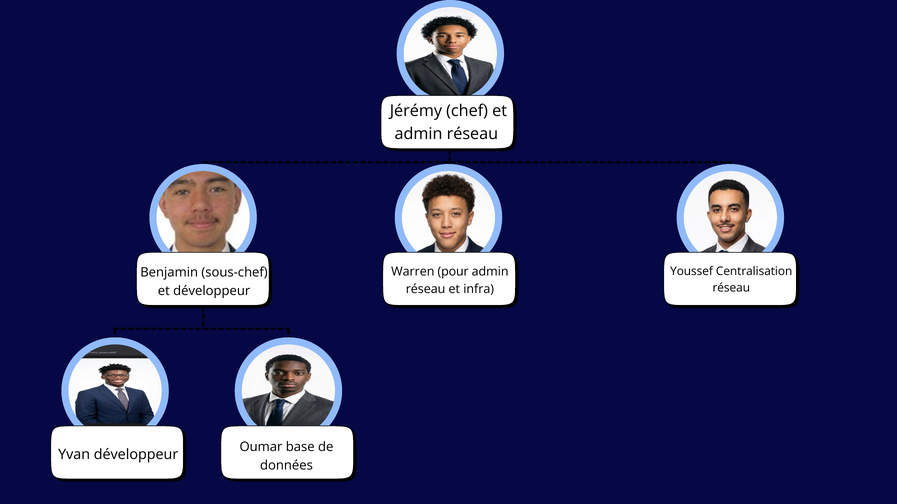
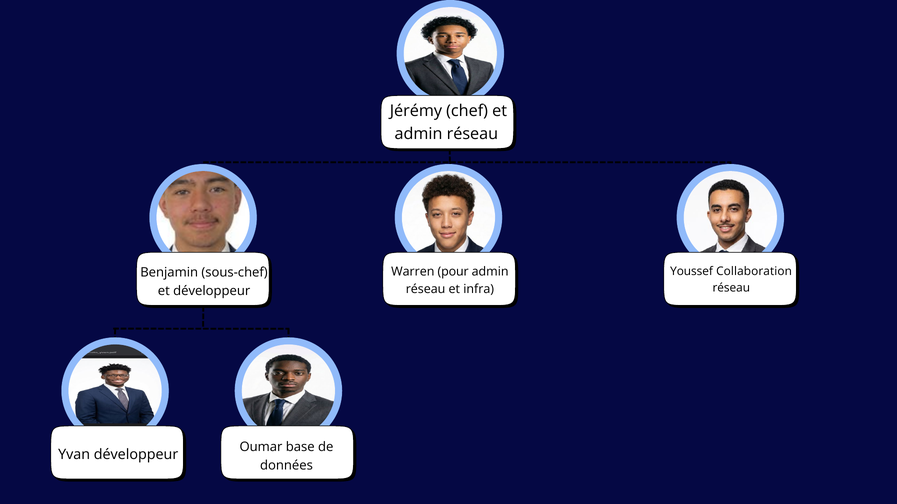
Centralisation: Centralisation -> Collaboration
